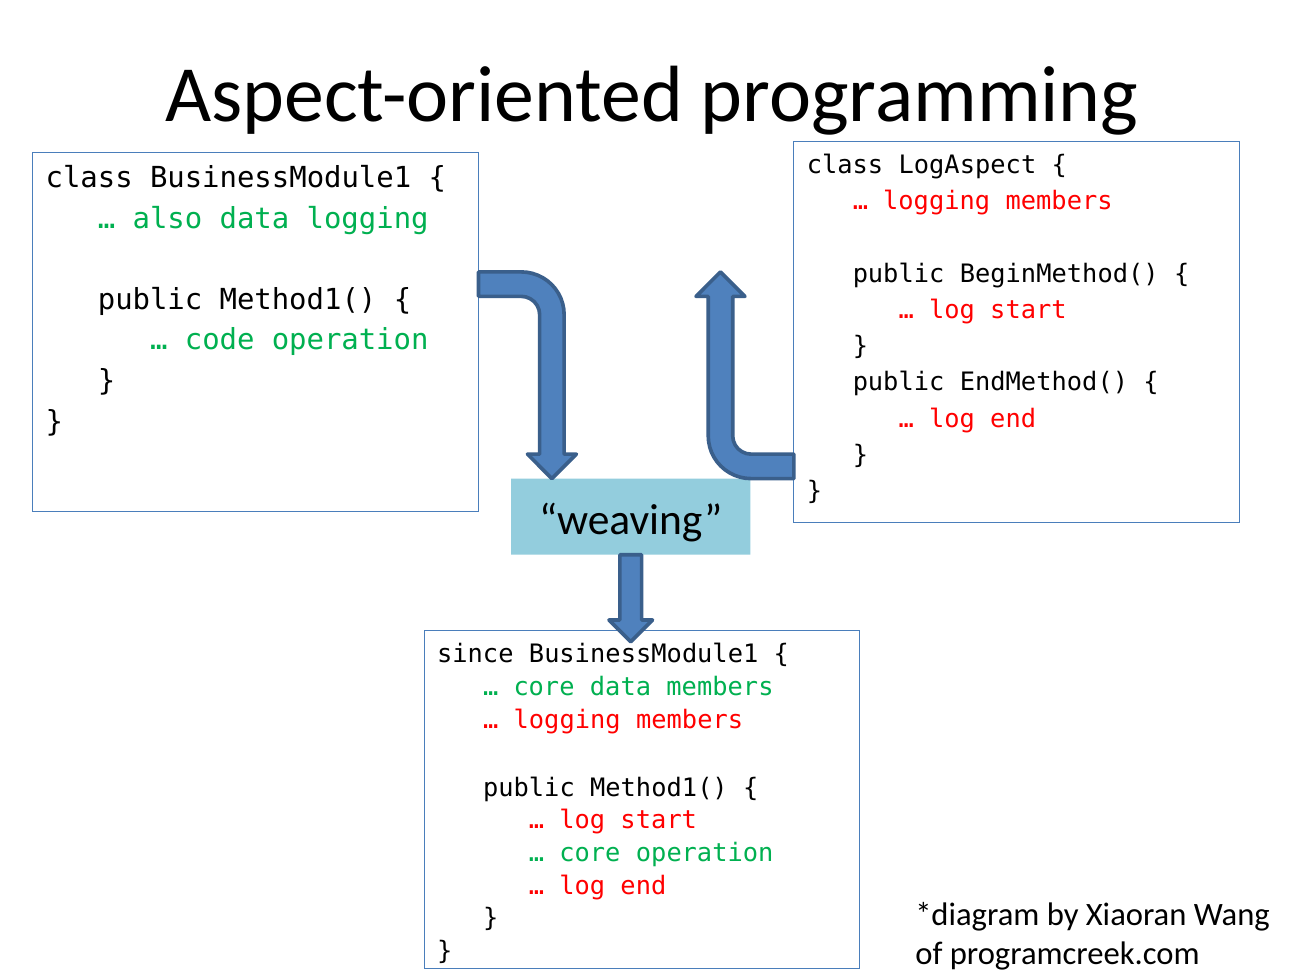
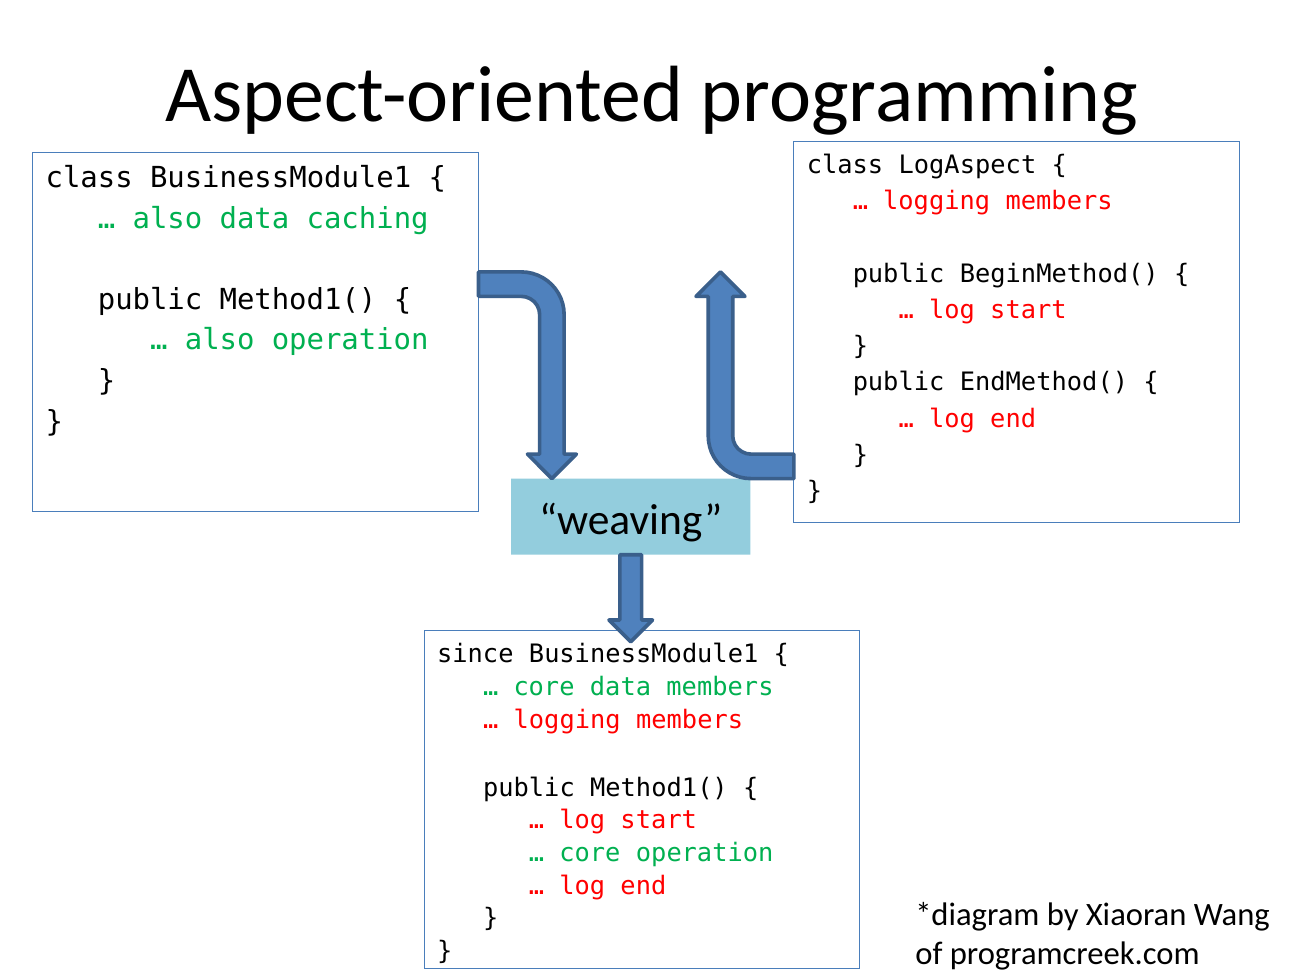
data logging: logging -> caching
code at (220, 340): code -> also
